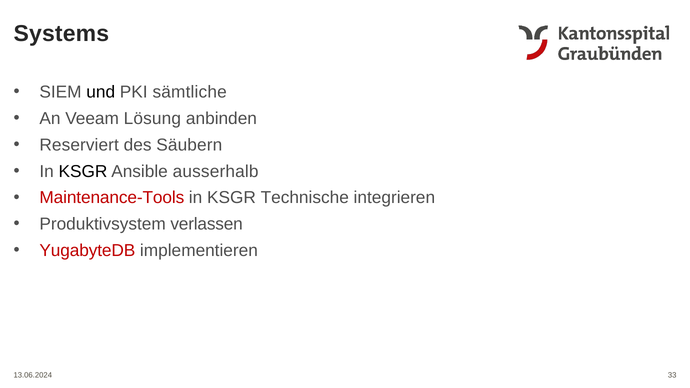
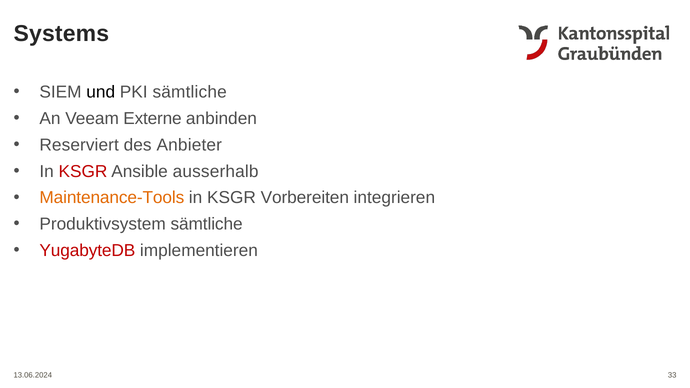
Lösung: Lösung -> Externe
Säubern: Säubern -> Anbieter
KSGR at (83, 171) colour: black -> red
Maintenance-Tools colour: red -> orange
Technische: Technische -> Vorbereiten
Produktivsystem verlassen: verlassen -> sämtliche
